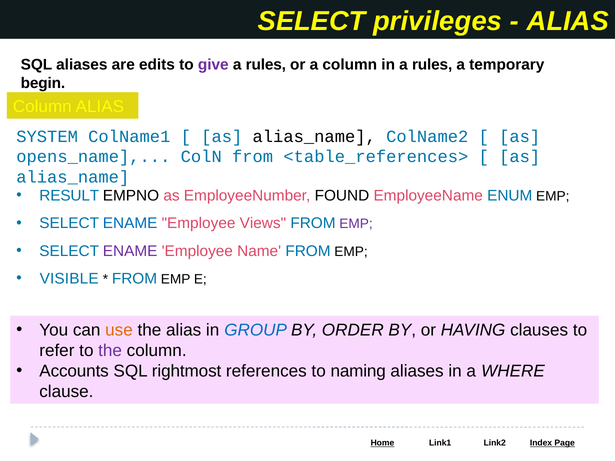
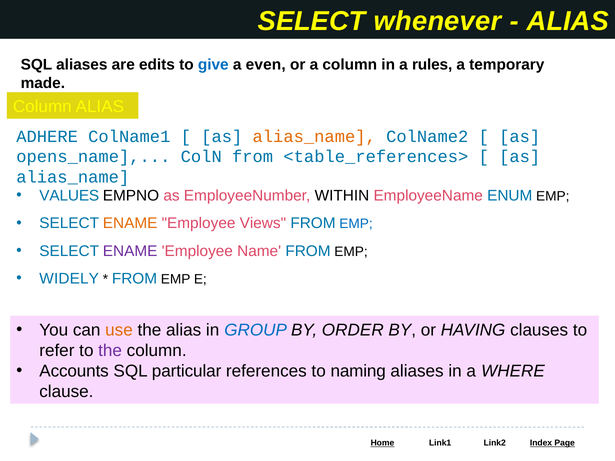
privileges: privileges -> whenever
give colour: purple -> blue
rules at (266, 65): rules -> even
begin: begin -> made
SYSTEM: SYSTEM -> ADHERE
alias_name at (314, 136) colour: black -> orange
RESULT: RESULT -> VALUES
FOUND: FOUND -> WITHIN
ENAME at (130, 223) colour: blue -> orange
EMP at (356, 224) colour: purple -> blue
VISIBLE: VISIBLE -> WIDELY
rightmost: rightmost -> particular
